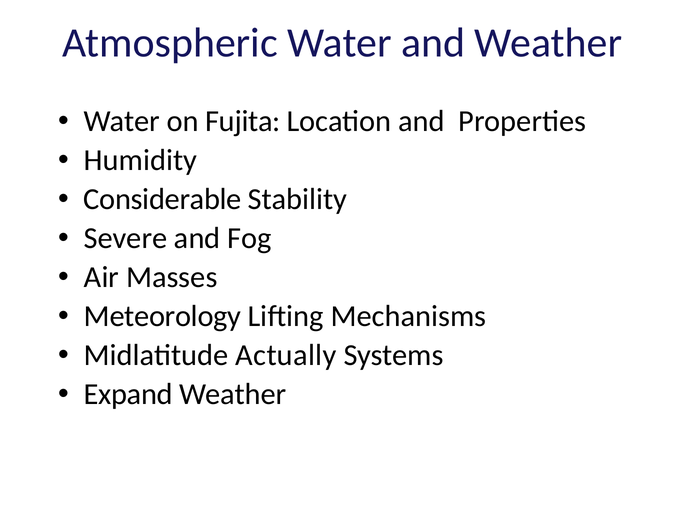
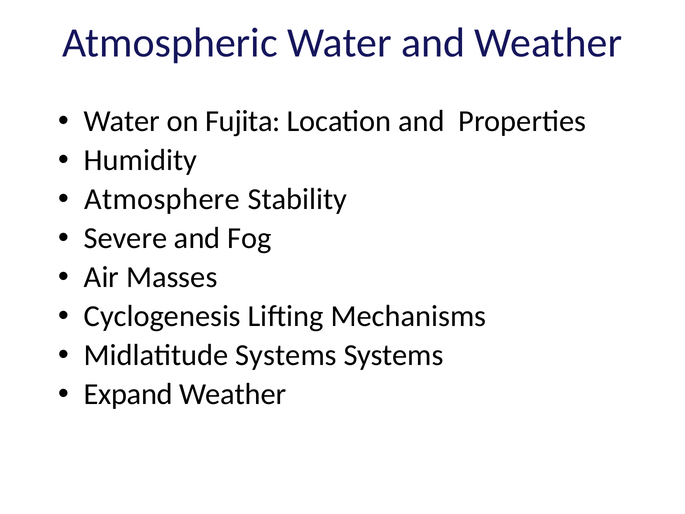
Considerable: Considerable -> Atmosphere
Meteorology: Meteorology -> Cyclogenesis
Midlatitude Actually: Actually -> Systems
